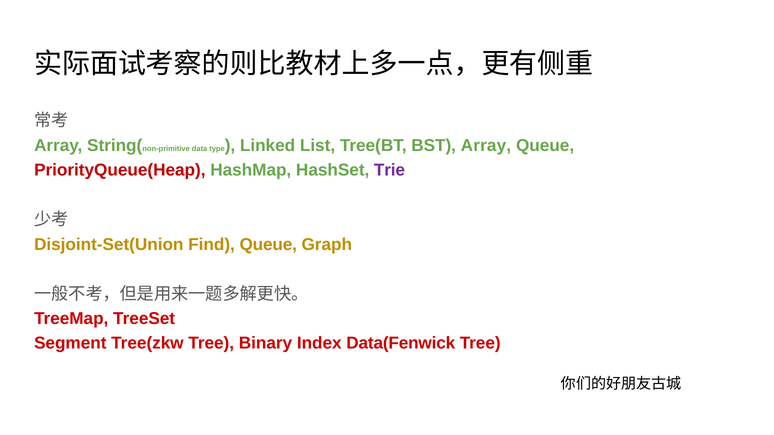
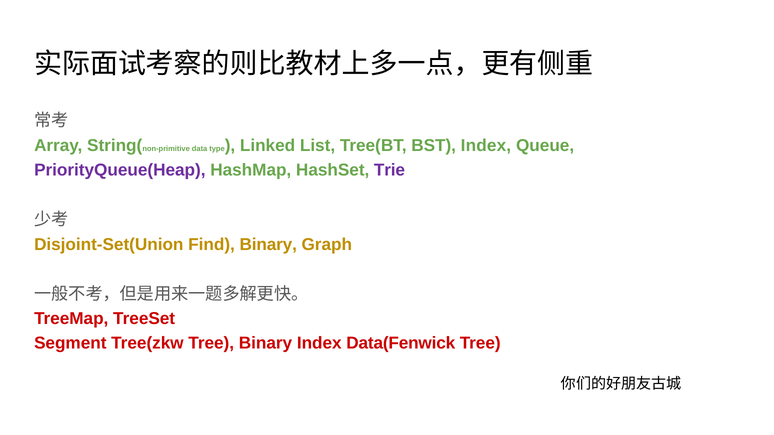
BST Array: Array -> Index
PriorityQueue(Heap colour: red -> purple
Find Queue: Queue -> Binary
